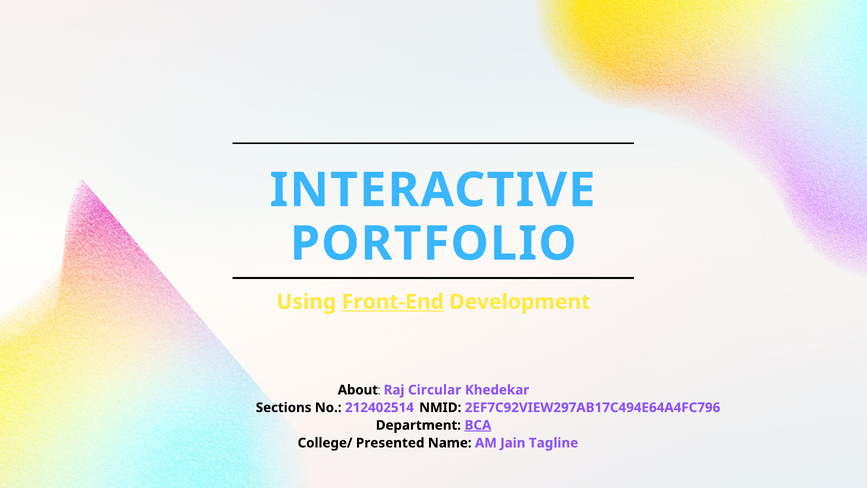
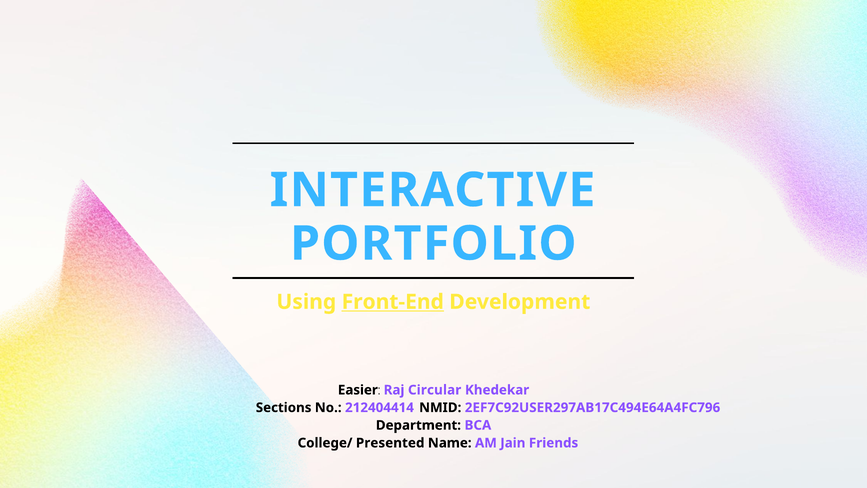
About: About -> Easier
212402514: 212402514 -> 212404414
2EF7C92VIEW297AB17C494E64A4FC796: 2EF7C92VIEW297AB17C494E64A4FC796 -> 2EF7C92USER297AB17C494E64A4FC796
BCA underline: present -> none
Tagline: Tagline -> Friends
